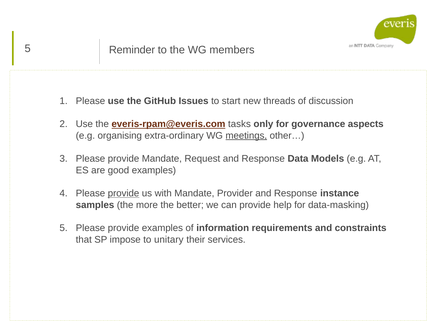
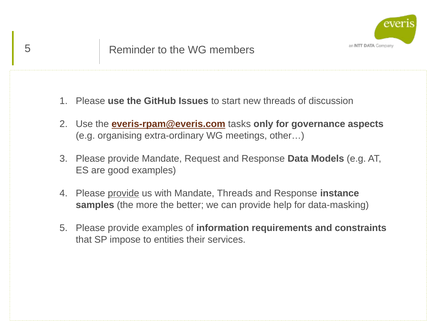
meetings underline: present -> none
Mandate Provider: Provider -> Threads
unitary: unitary -> entities
